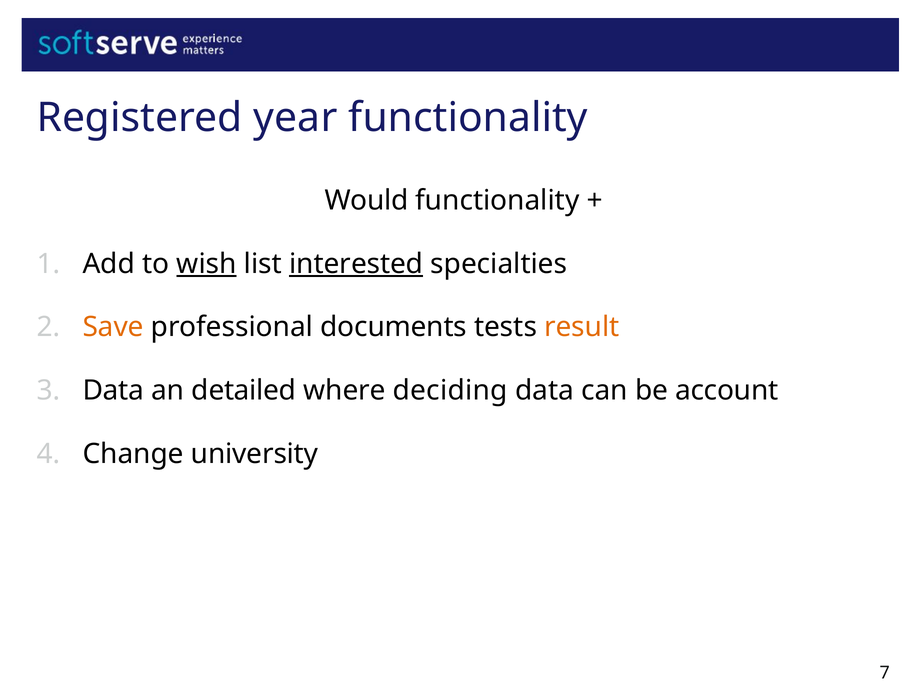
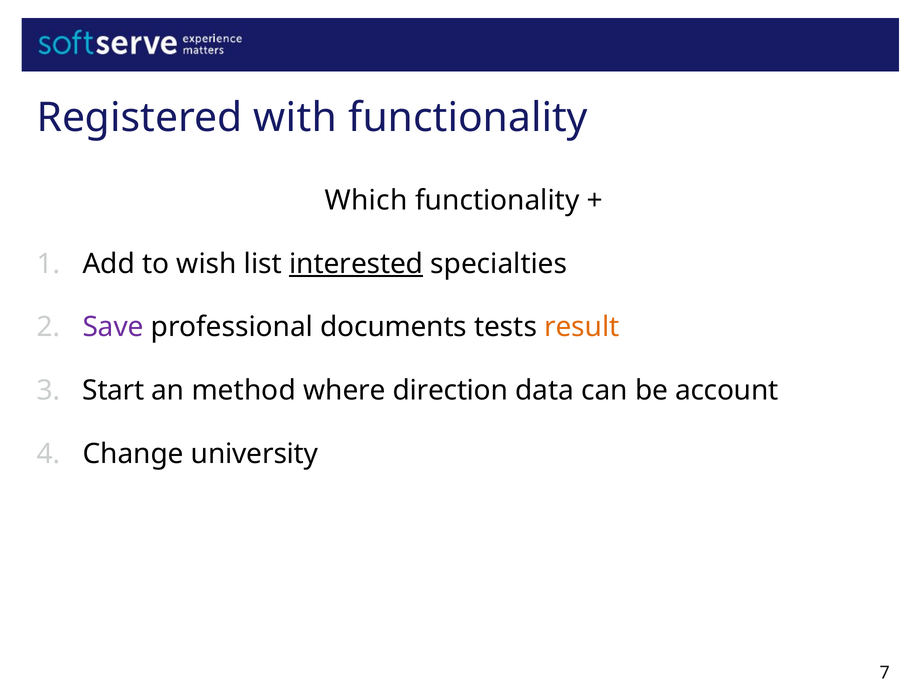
year: year -> with
Would: Would -> Which
wish underline: present -> none
Save colour: orange -> purple
Data at (113, 391): Data -> Start
detailed: detailed -> method
deciding: deciding -> direction
